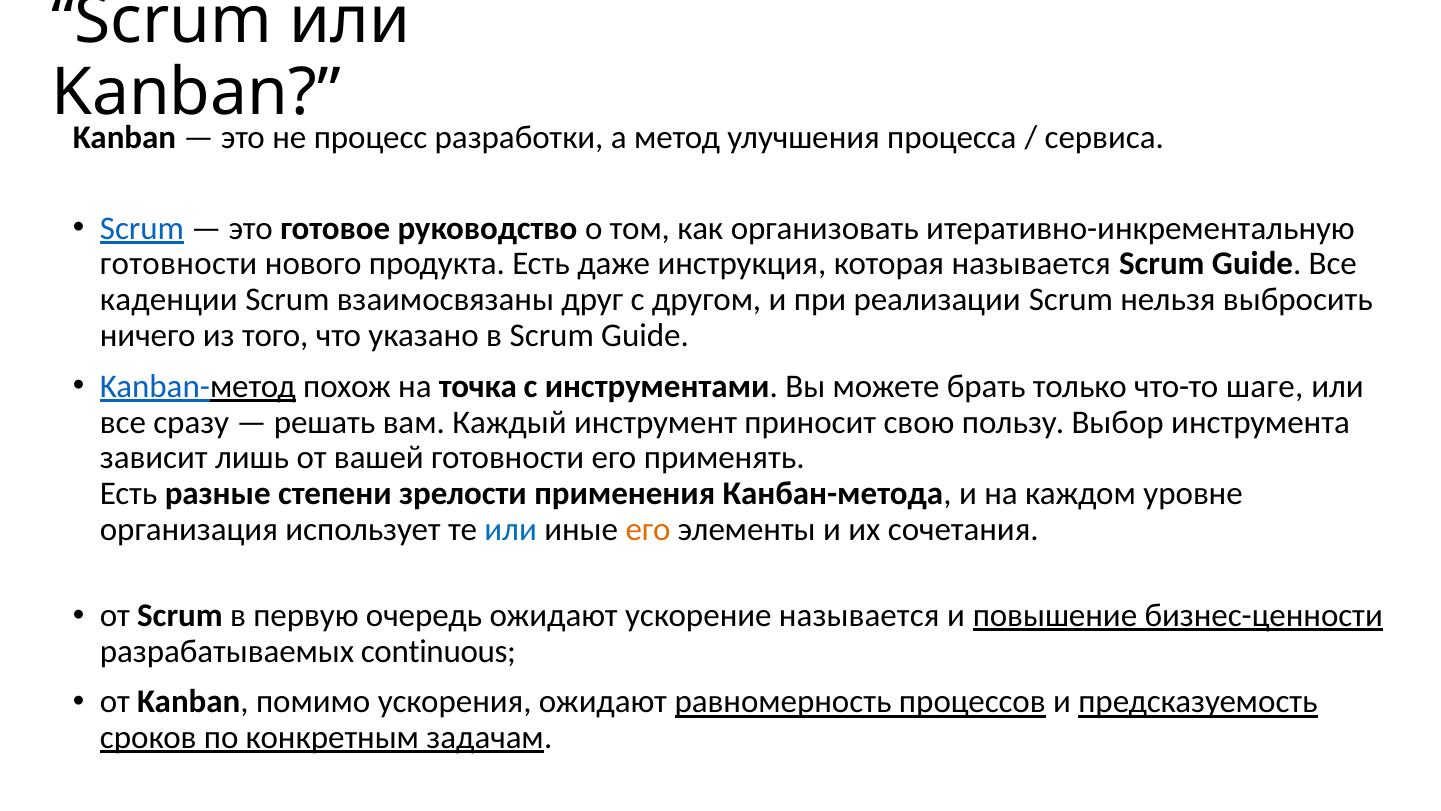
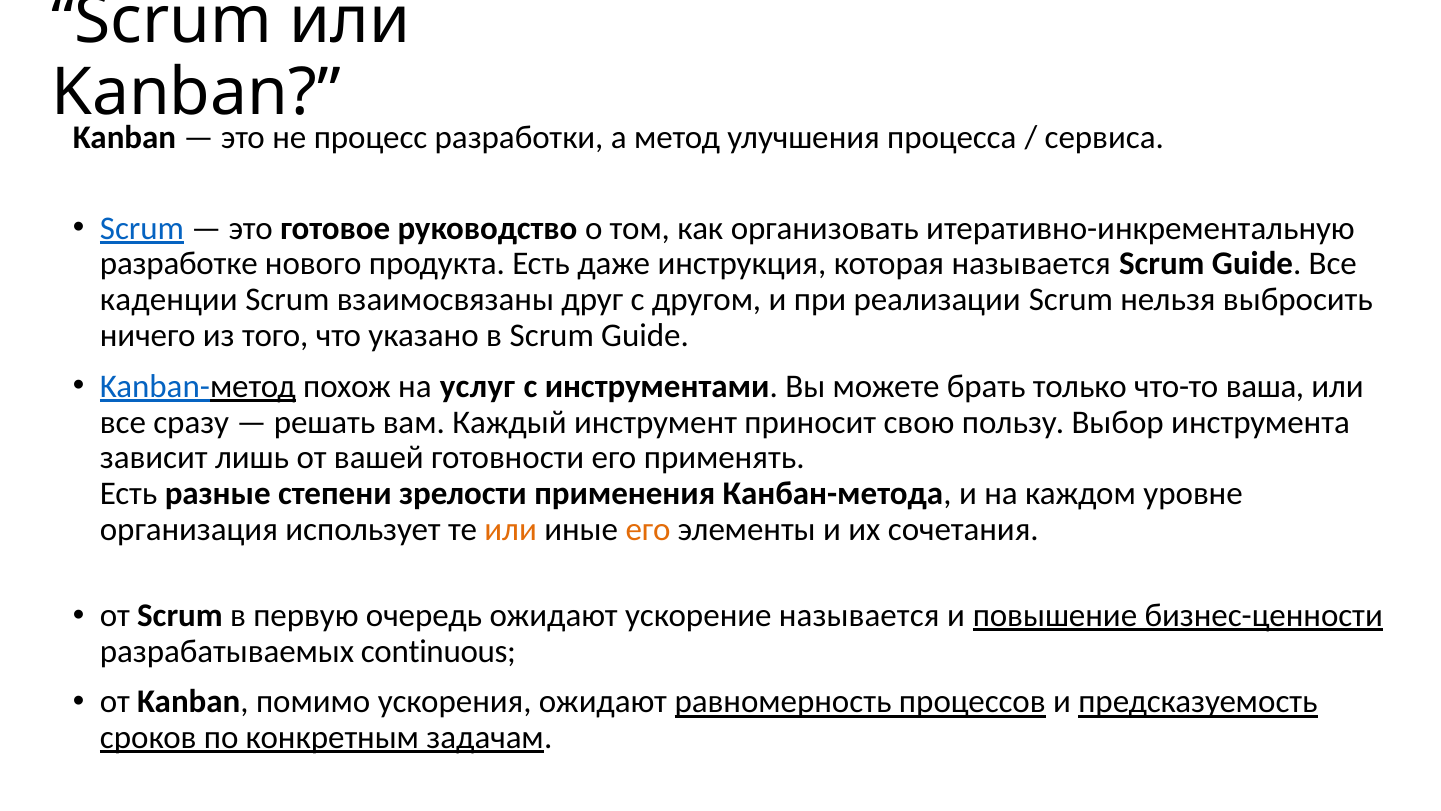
готовности at (179, 264): готовности -> разработке
точка: точка -> услуг
шаге: шаге -> ваша
или at (511, 529) colour: blue -> orange
